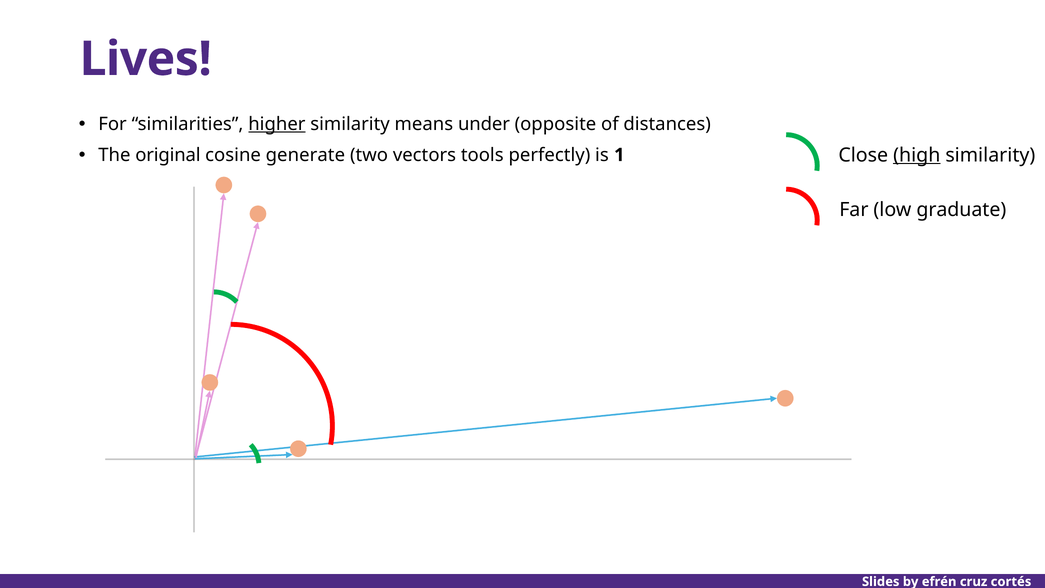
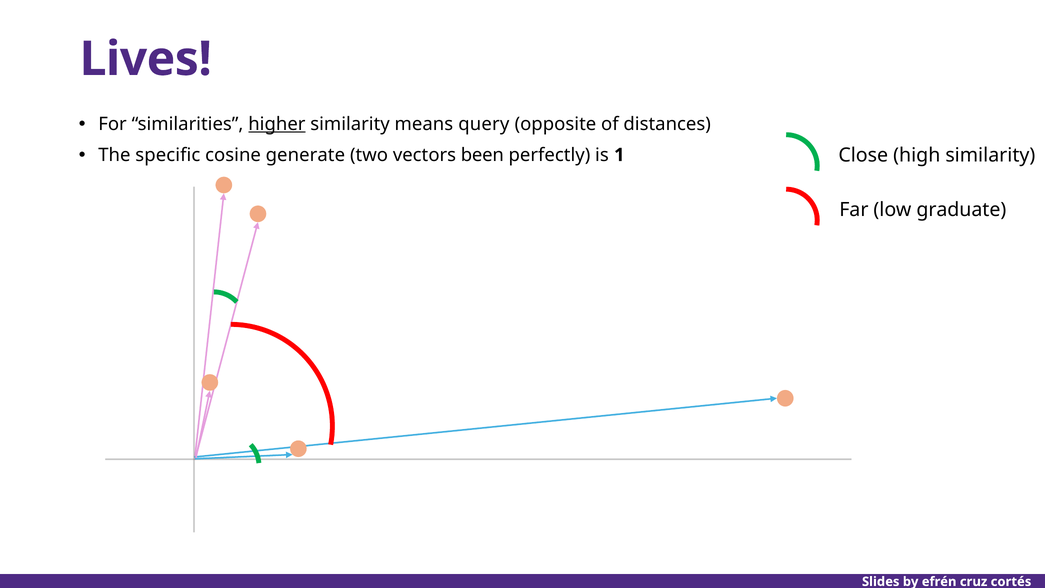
under: under -> query
original: original -> specific
tools: tools -> been
high underline: present -> none
